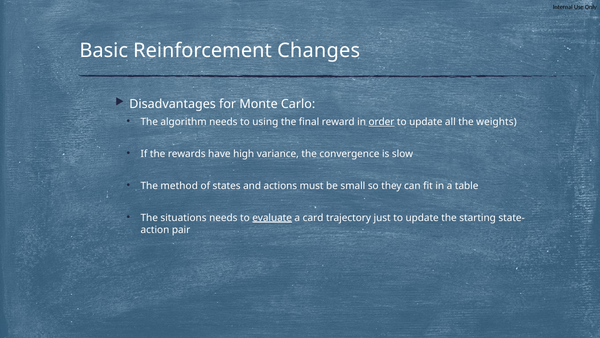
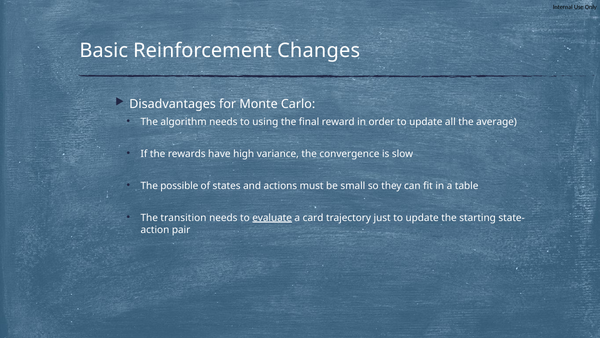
order underline: present -> none
weights: weights -> average
method: method -> possible
situations: situations -> transition
